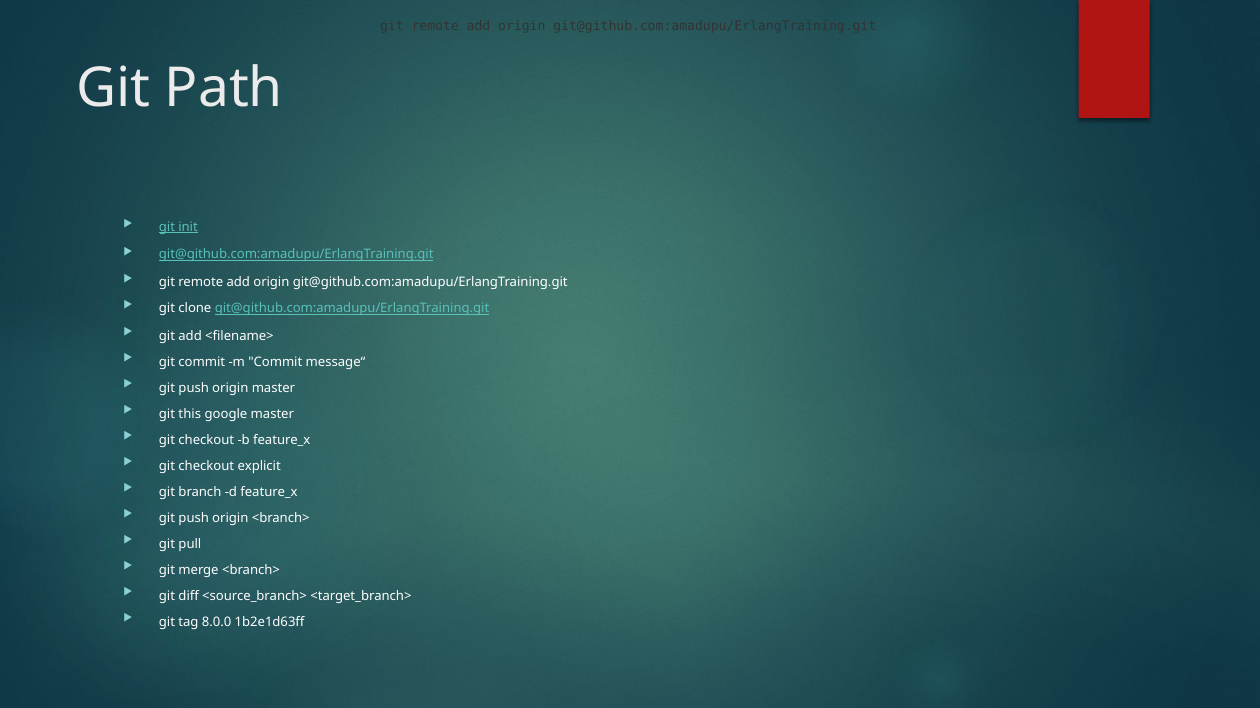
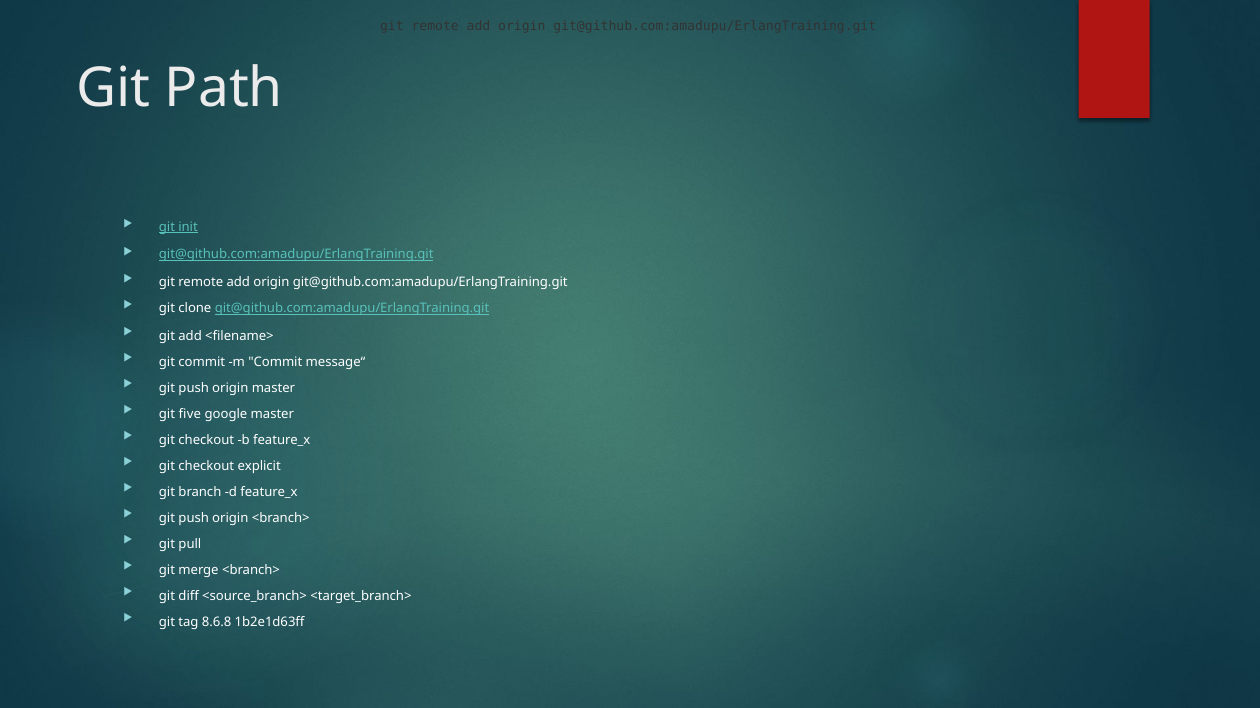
this: this -> five
8.0.0: 8.0.0 -> 8.6.8
